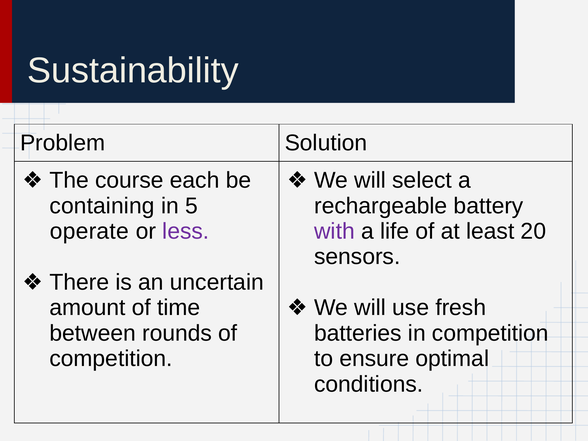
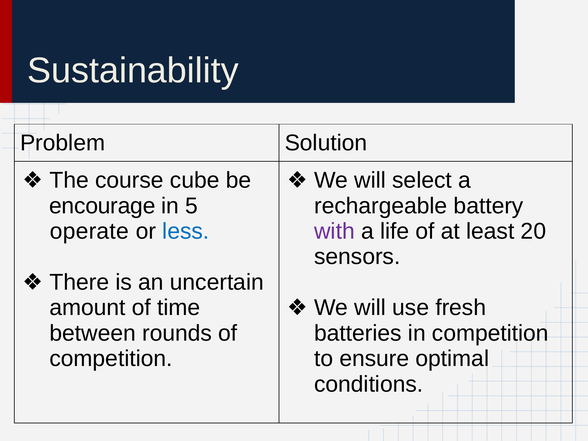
each: each -> cube
containing: containing -> encourage
less colour: purple -> blue
